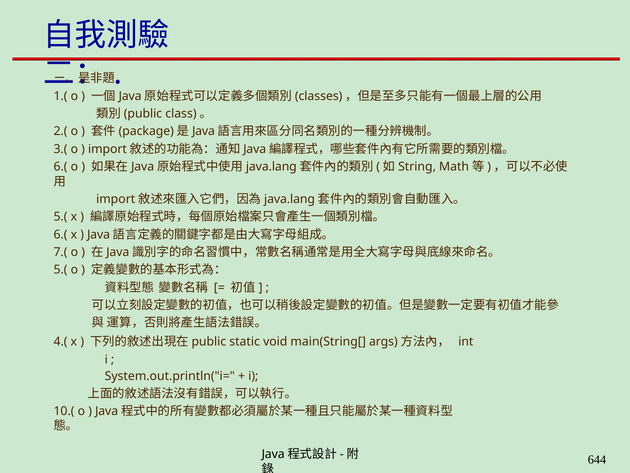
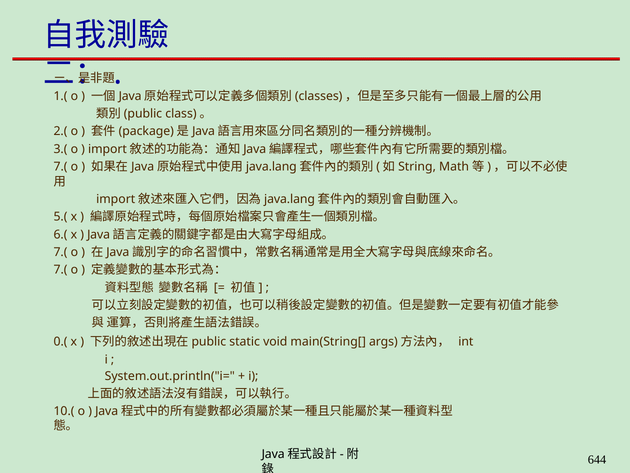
6.( at (61, 167): 6.( -> 7.(
5.( at (61, 270): 5.( -> 7.(
4.(: 4.( -> 0.(
